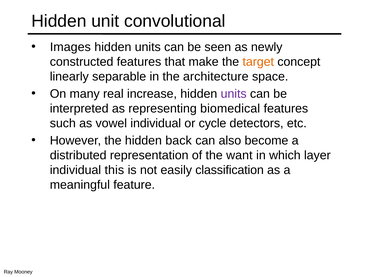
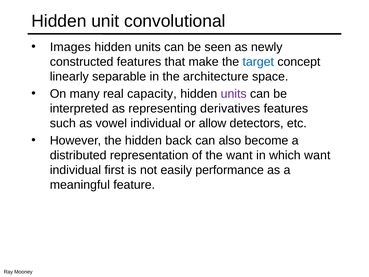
target colour: orange -> blue
increase: increase -> capacity
biomedical: biomedical -> derivatives
cycle: cycle -> allow
which layer: layer -> want
this: this -> first
classification: classification -> performance
